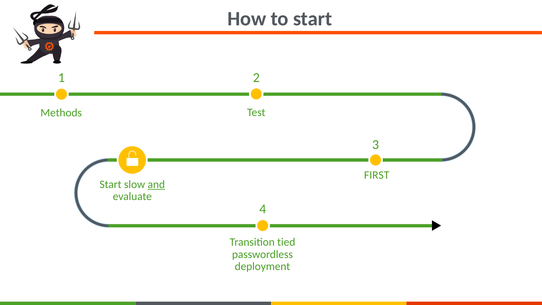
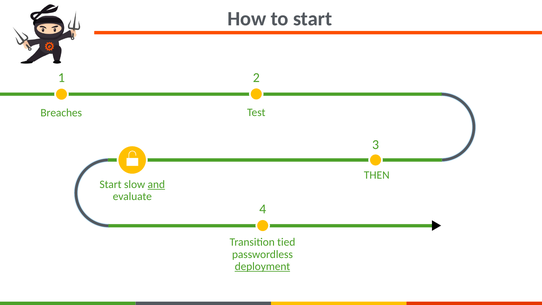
Methods: Methods -> Breaches
FIRST: FIRST -> THEN
deployment underline: none -> present
